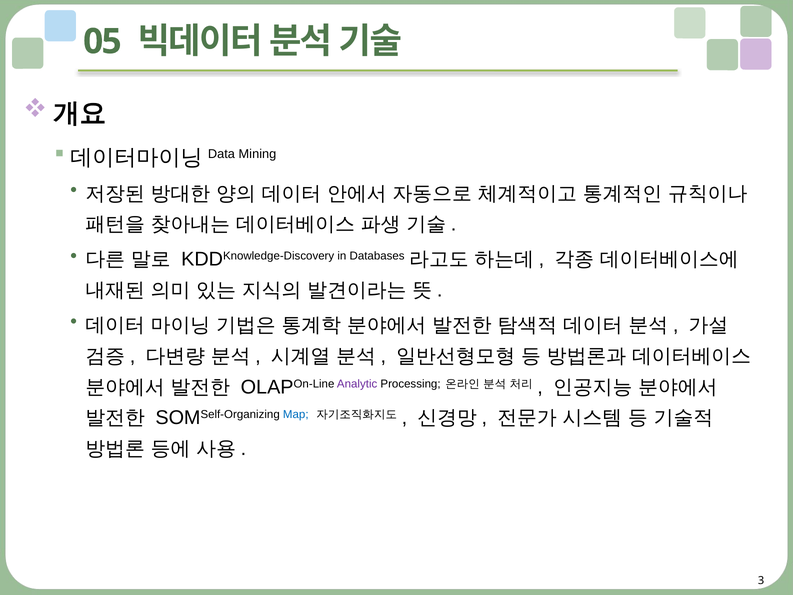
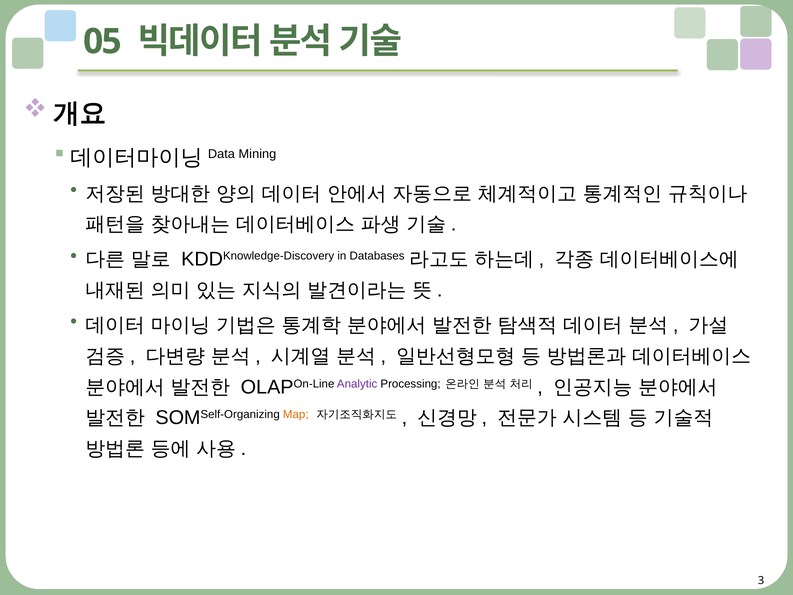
Map colour: blue -> orange
